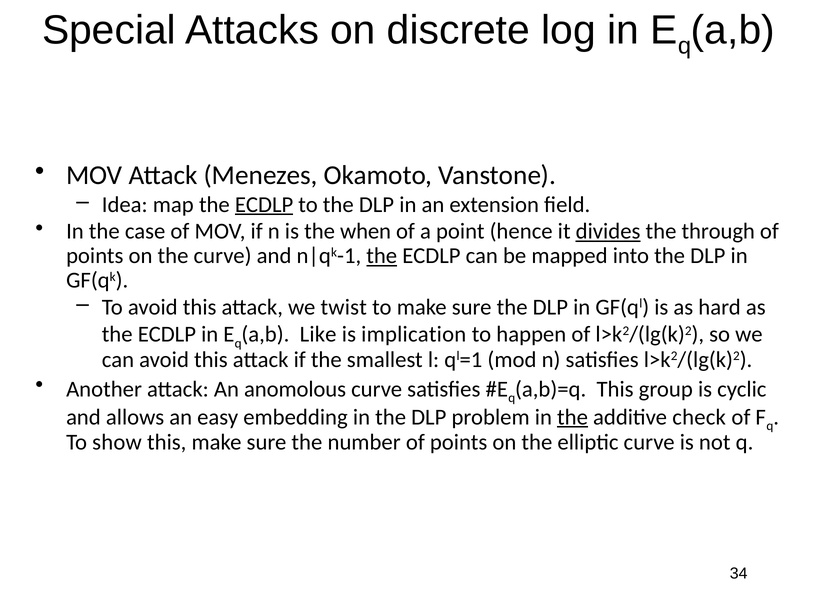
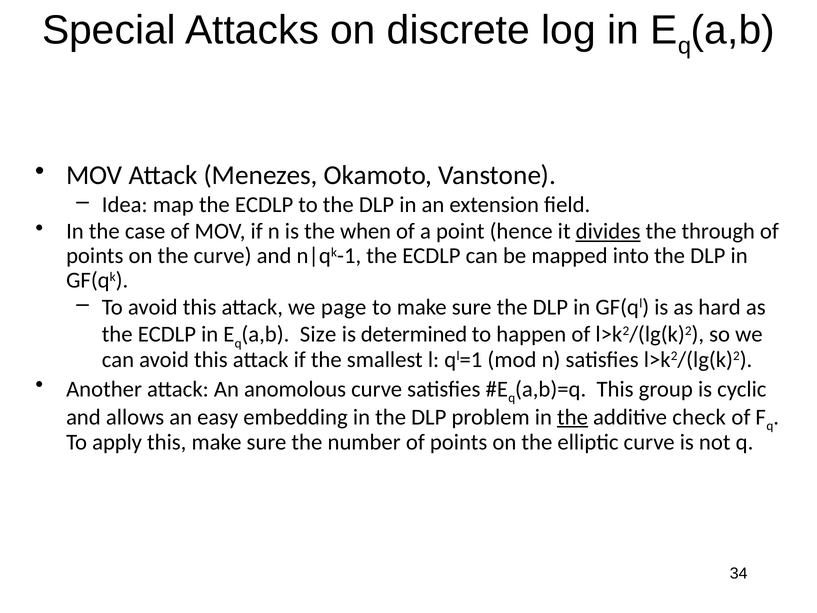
ECDLP at (264, 205) underline: present -> none
the at (382, 256) underline: present -> none
twist: twist -> page
Like: Like -> Size
implication: implication -> determined
show: show -> apply
